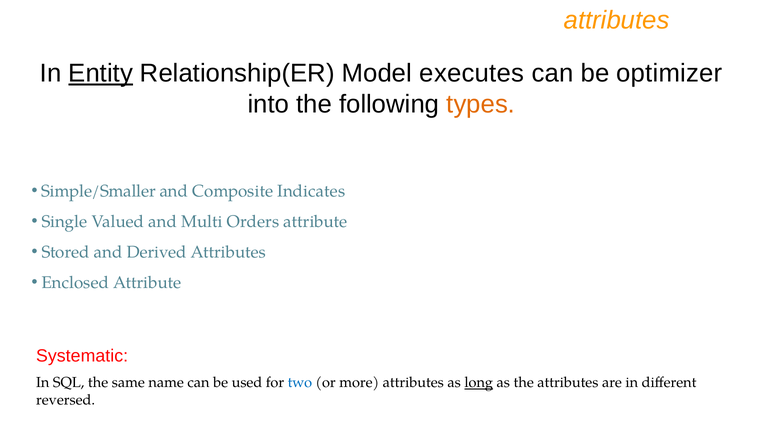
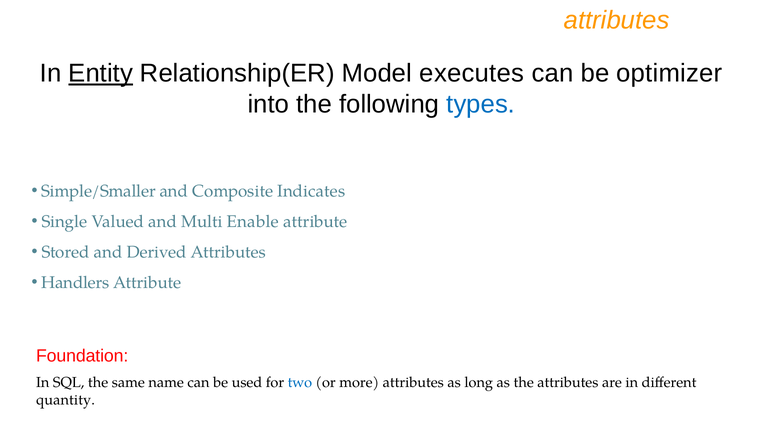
types colour: orange -> blue
Orders: Orders -> Enable
Enclosed: Enclosed -> Handlers
Systematic: Systematic -> Foundation
long underline: present -> none
reversed: reversed -> quantity
